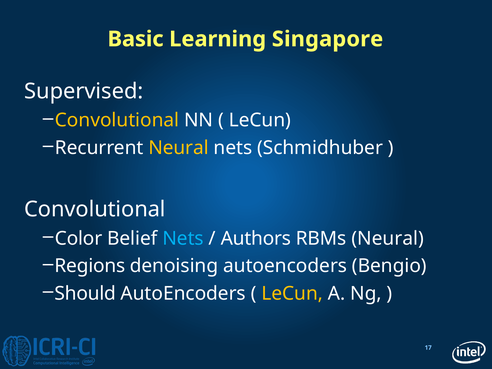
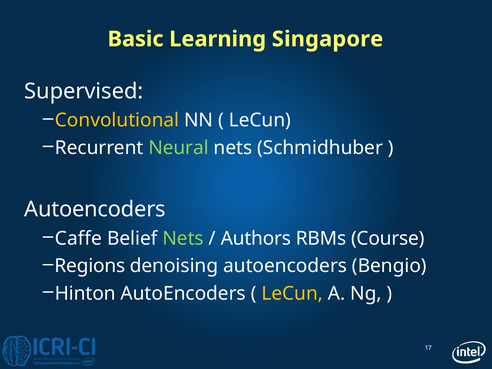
Neural at (178, 148) colour: yellow -> light green
Convolutional at (95, 209): Convolutional -> Autoencoders
Color: Color -> Caffe
Nets at (183, 238) colour: light blue -> light green
RBMs Neural: Neural -> Course
Should: Should -> Hinton
